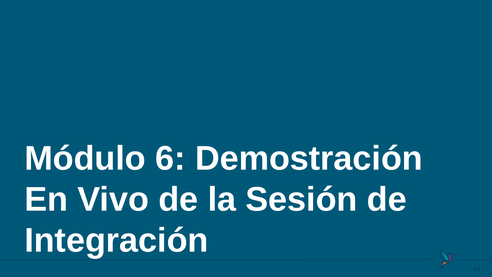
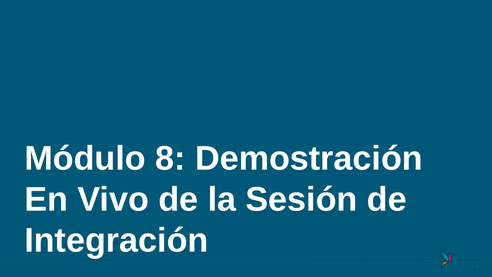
6: 6 -> 8
